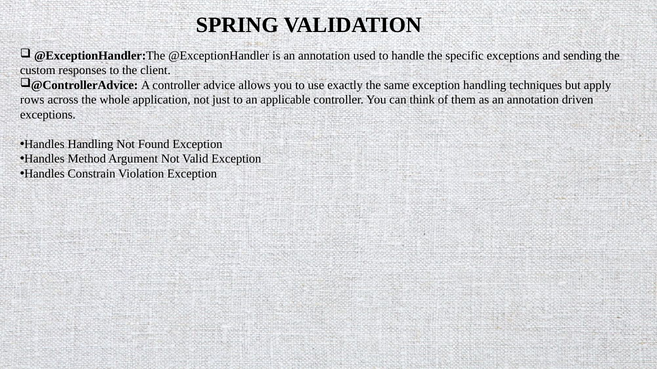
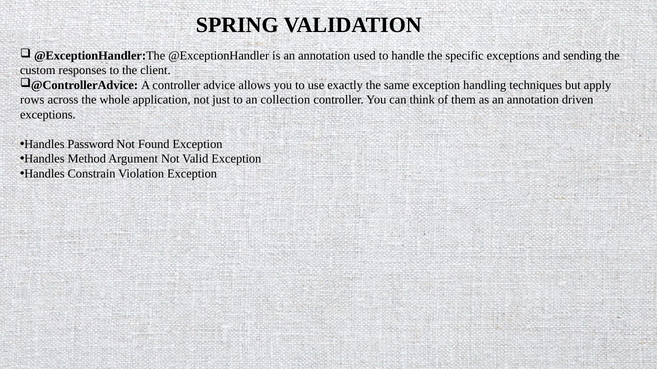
applicable: applicable -> collection
Handles Handling: Handling -> Password
